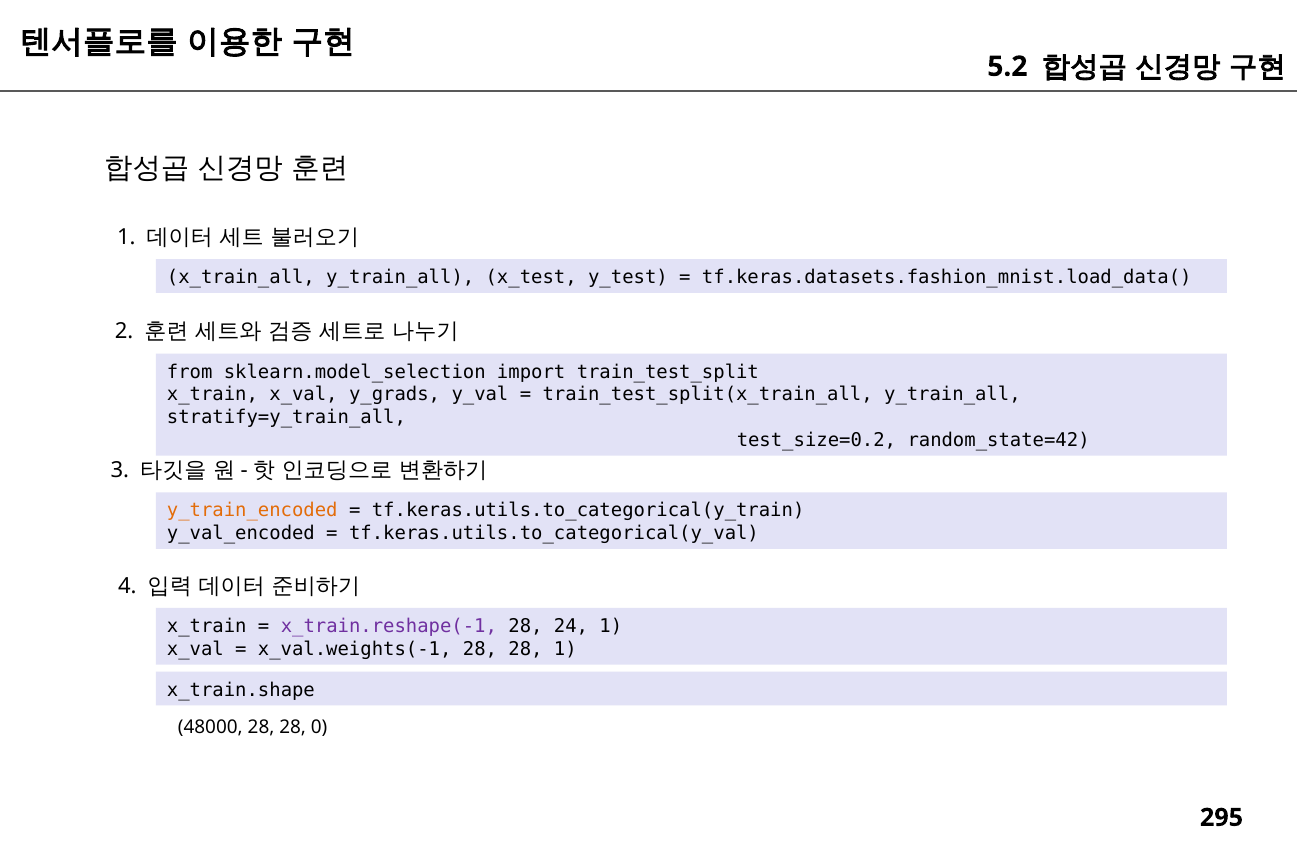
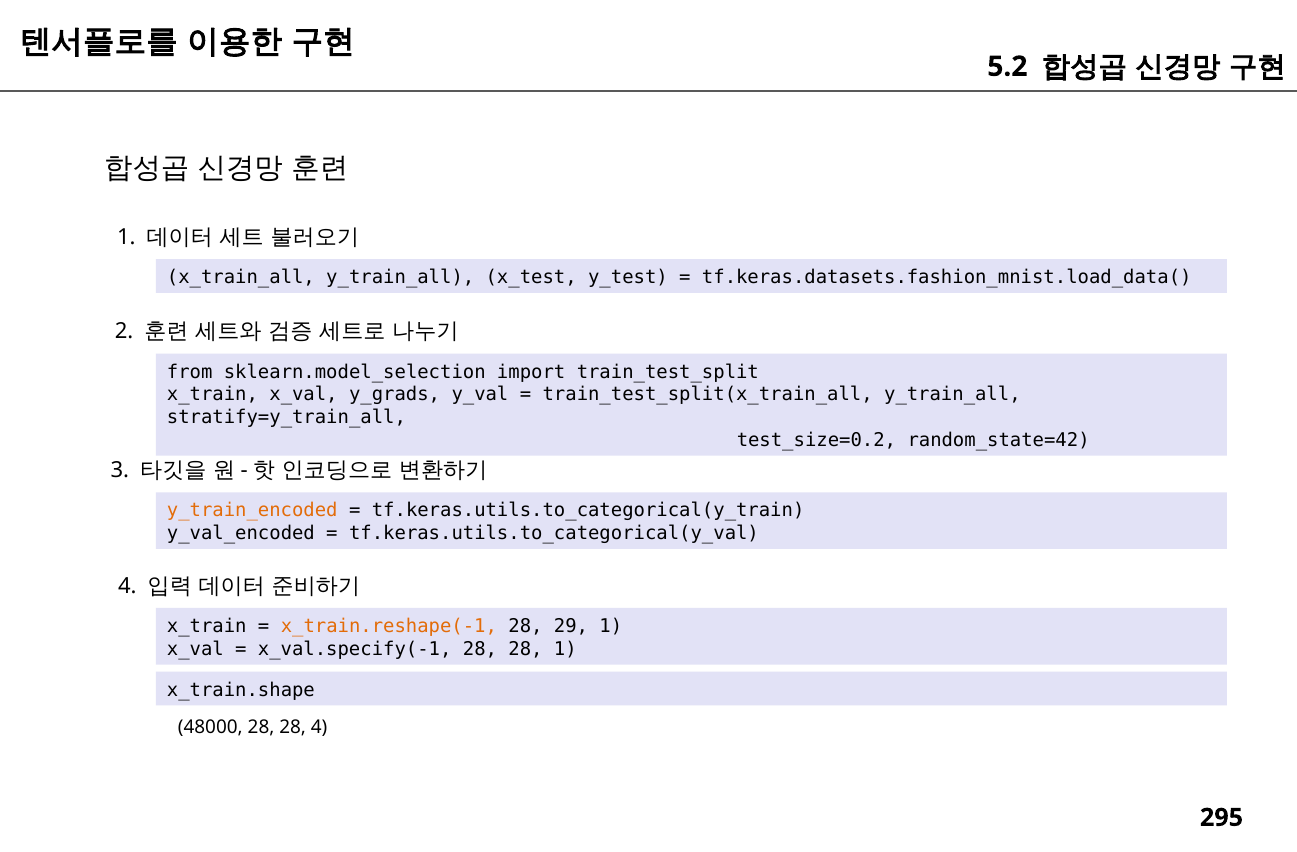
x_train.reshape(-1 colour: purple -> orange
24: 24 -> 29
x_val.weights(-1: x_val.weights(-1 -> x_val.specify(-1
28 0: 0 -> 4
